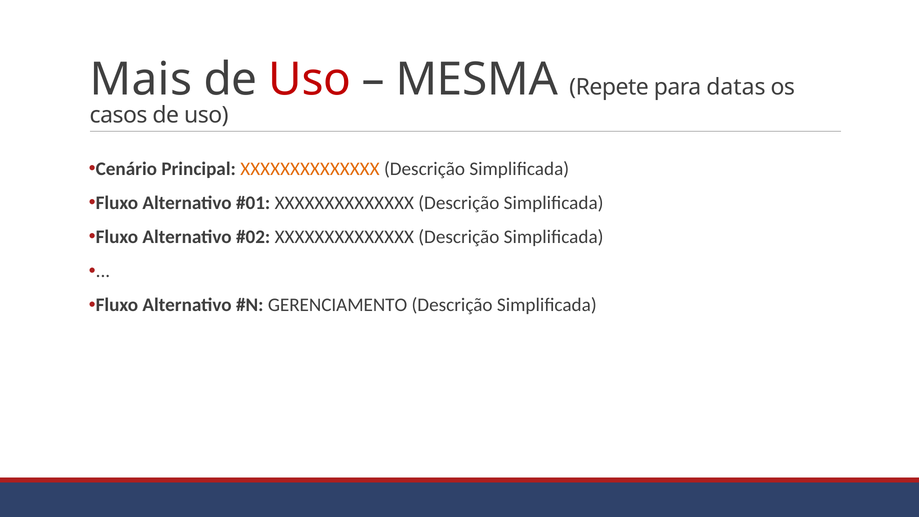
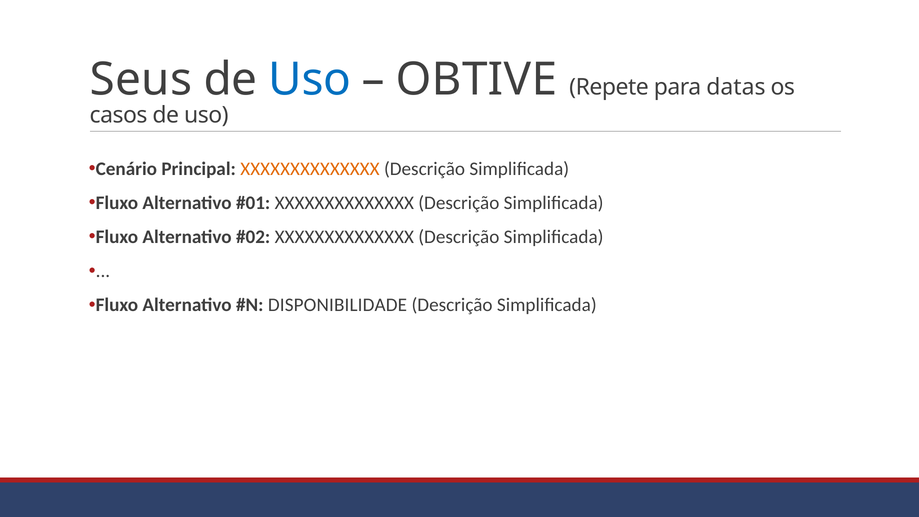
Mais: Mais -> Seus
Uso at (310, 80) colour: red -> blue
MESMA: MESMA -> OBTIVE
GERENCIAMENTO: GERENCIAMENTO -> DISPONIBILIDADE
